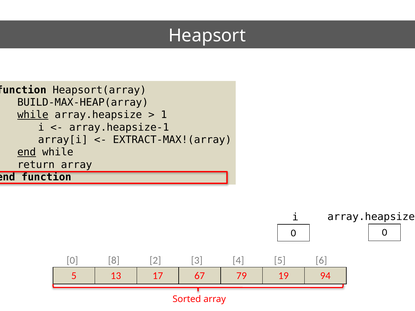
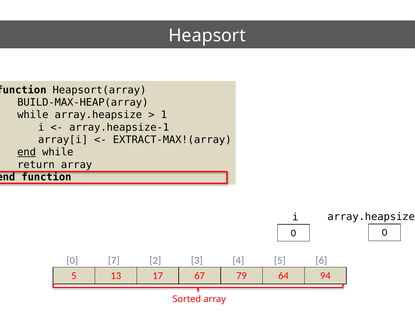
while at (33, 115) underline: present -> none
8: 8 -> 7
19: 19 -> 64
